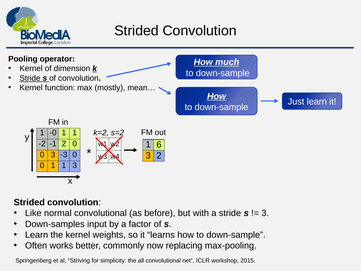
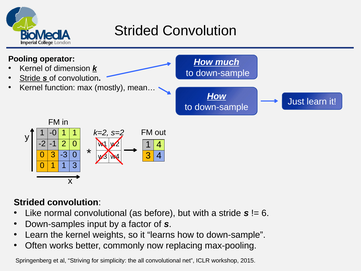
1 6: 6 -> 4
3 2: 2 -> 4
3 at (265, 213): 3 -> 6
